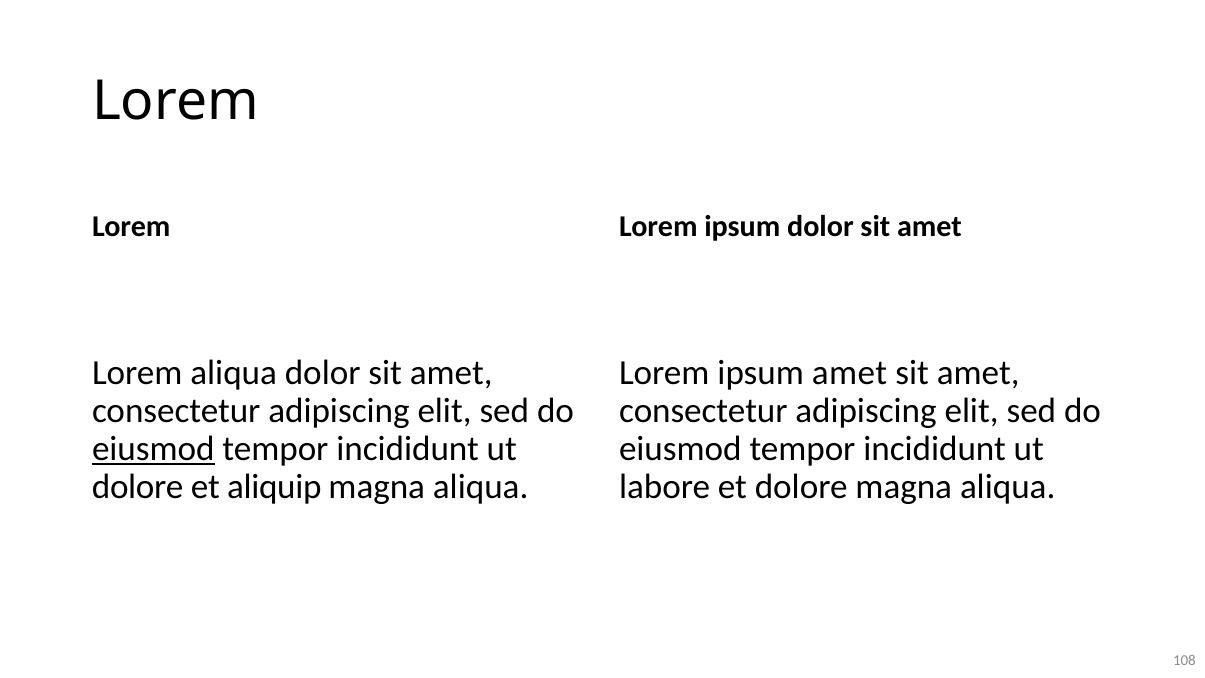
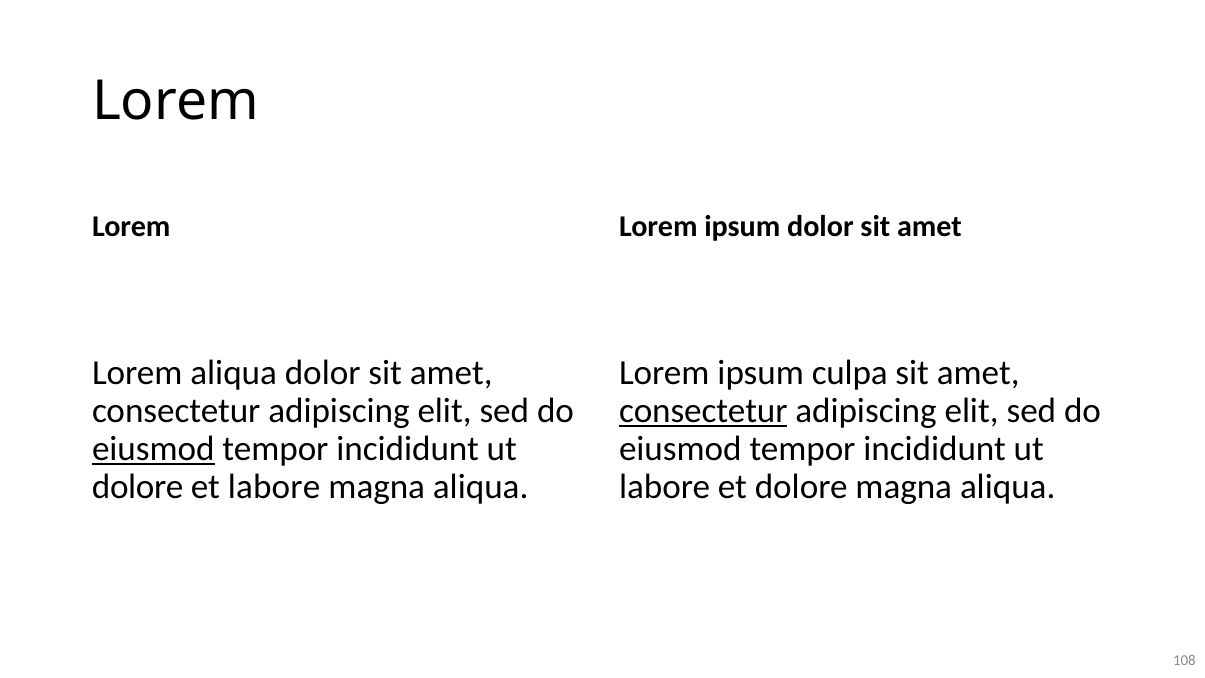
ipsum amet: amet -> culpa
consectetur at (703, 410) underline: none -> present
et aliquip: aliquip -> labore
